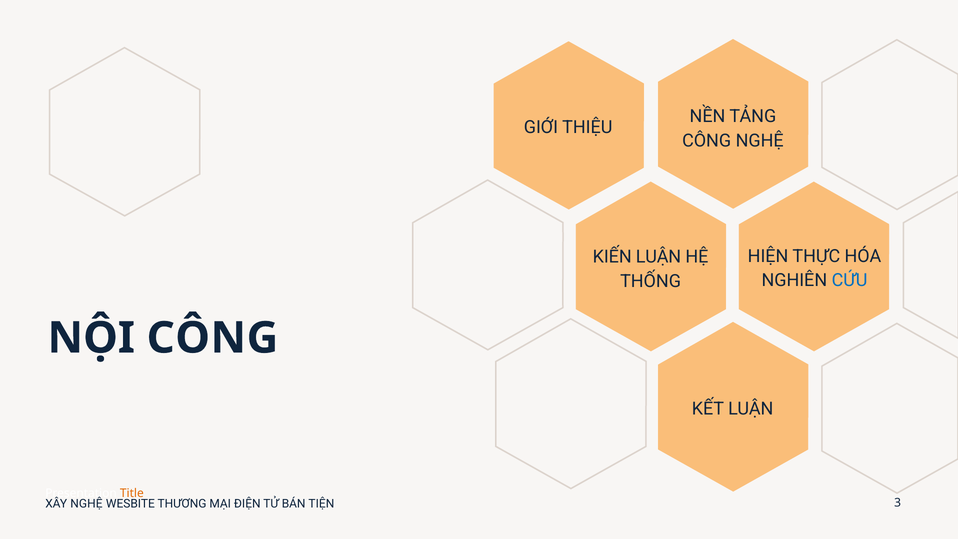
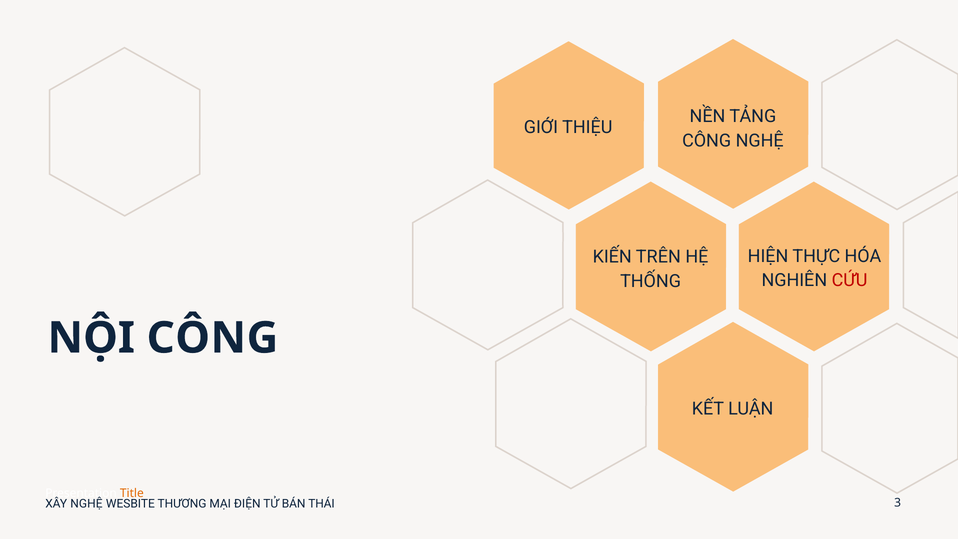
KIẾN LUẬN: LUẬN -> TRÊN
CỨU colour: blue -> red
TIỆN: TIỆN -> THÁI
